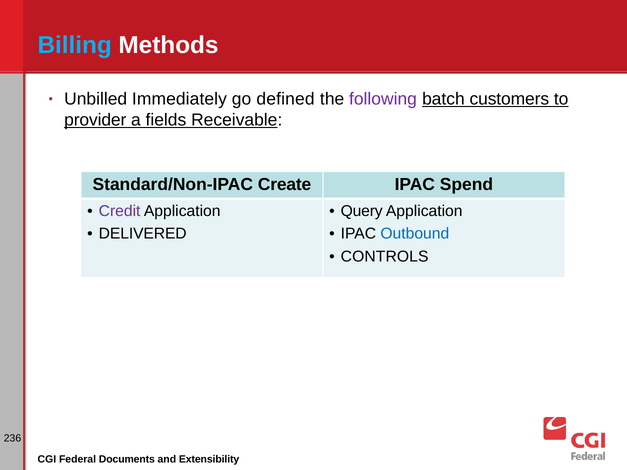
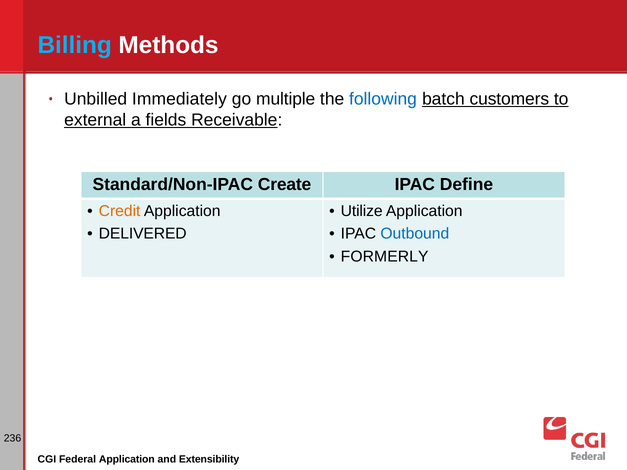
defined: defined -> multiple
following colour: purple -> blue
provider: provider -> external
Spend: Spend -> Define
Credit colour: purple -> orange
Query: Query -> Utilize
CONTROLS: CONTROLS -> FORMERLY
Federal Documents: Documents -> Application
